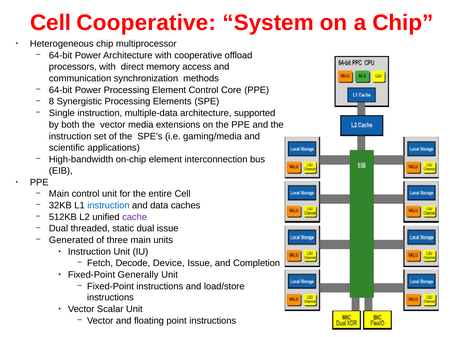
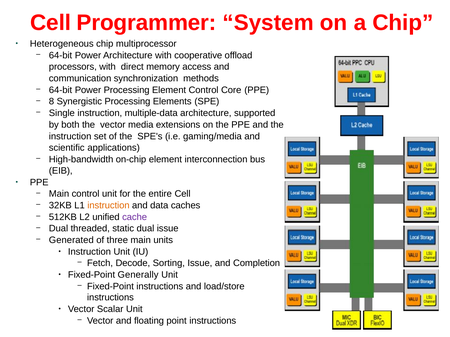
Cell Cooperative: Cooperative -> Programmer
instruction at (108, 206) colour: blue -> orange
Device: Device -> Sorting
